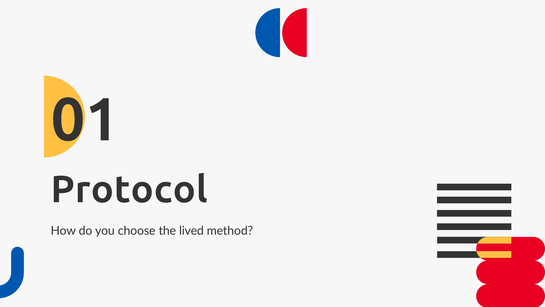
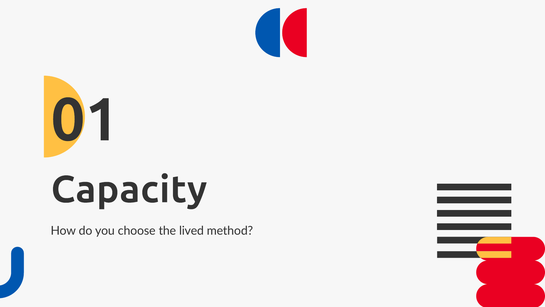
Protocol: Protocol -> Capacity
